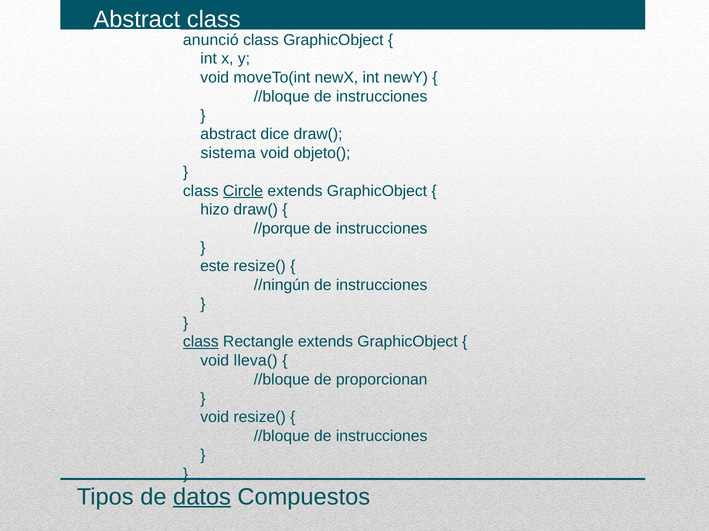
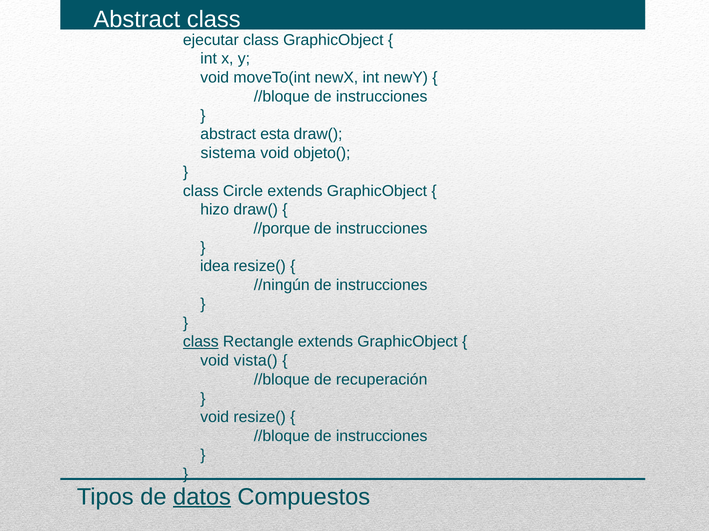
Abstract at (137, 19) underline: present -> none
anunció: anunció -> ejecutar
dice: dice -> esta
Circle underline: present -> none
este: este -> idea
lleva(: lleva( -> vista(
proporcionan: proporcionan -> recuperación
